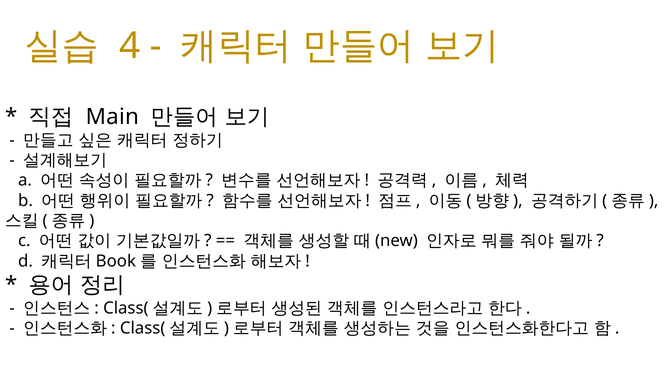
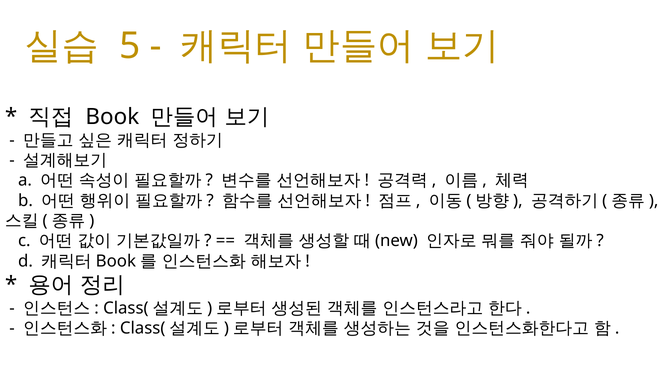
4: 4 -> 5
Main at (112, 117): Main -> Book
